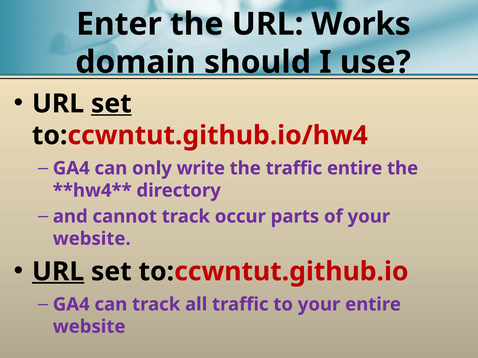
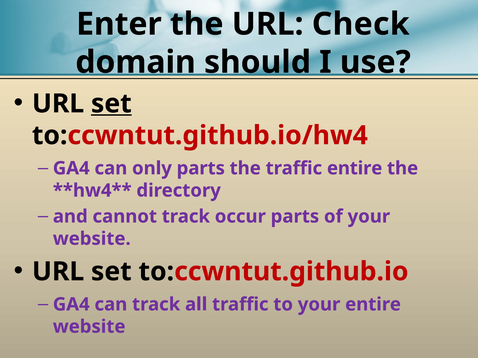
Works: Works -> Check
only write: write -> parts
URL at (58, 272) underline: present -> none
